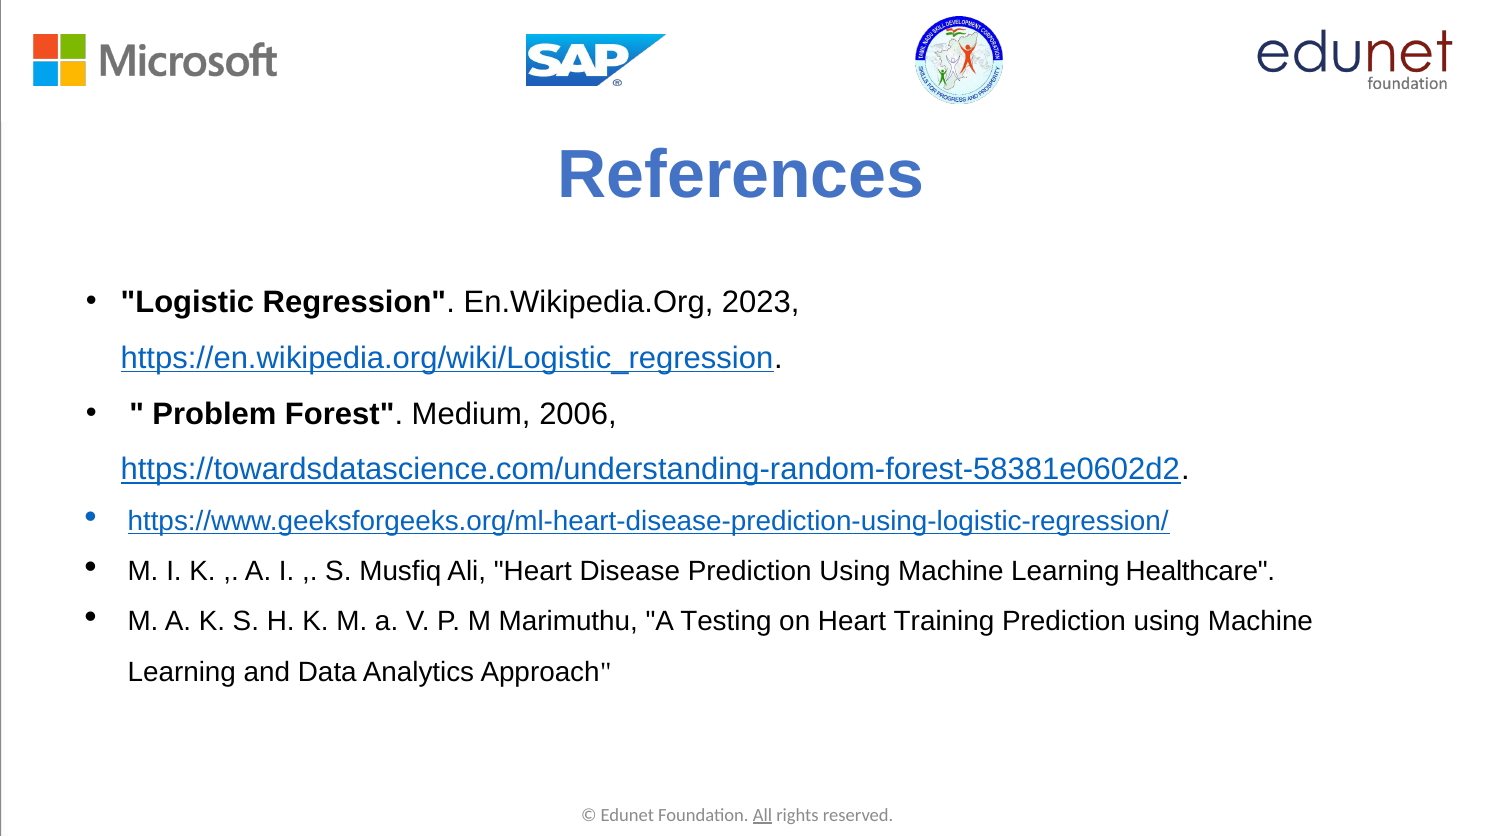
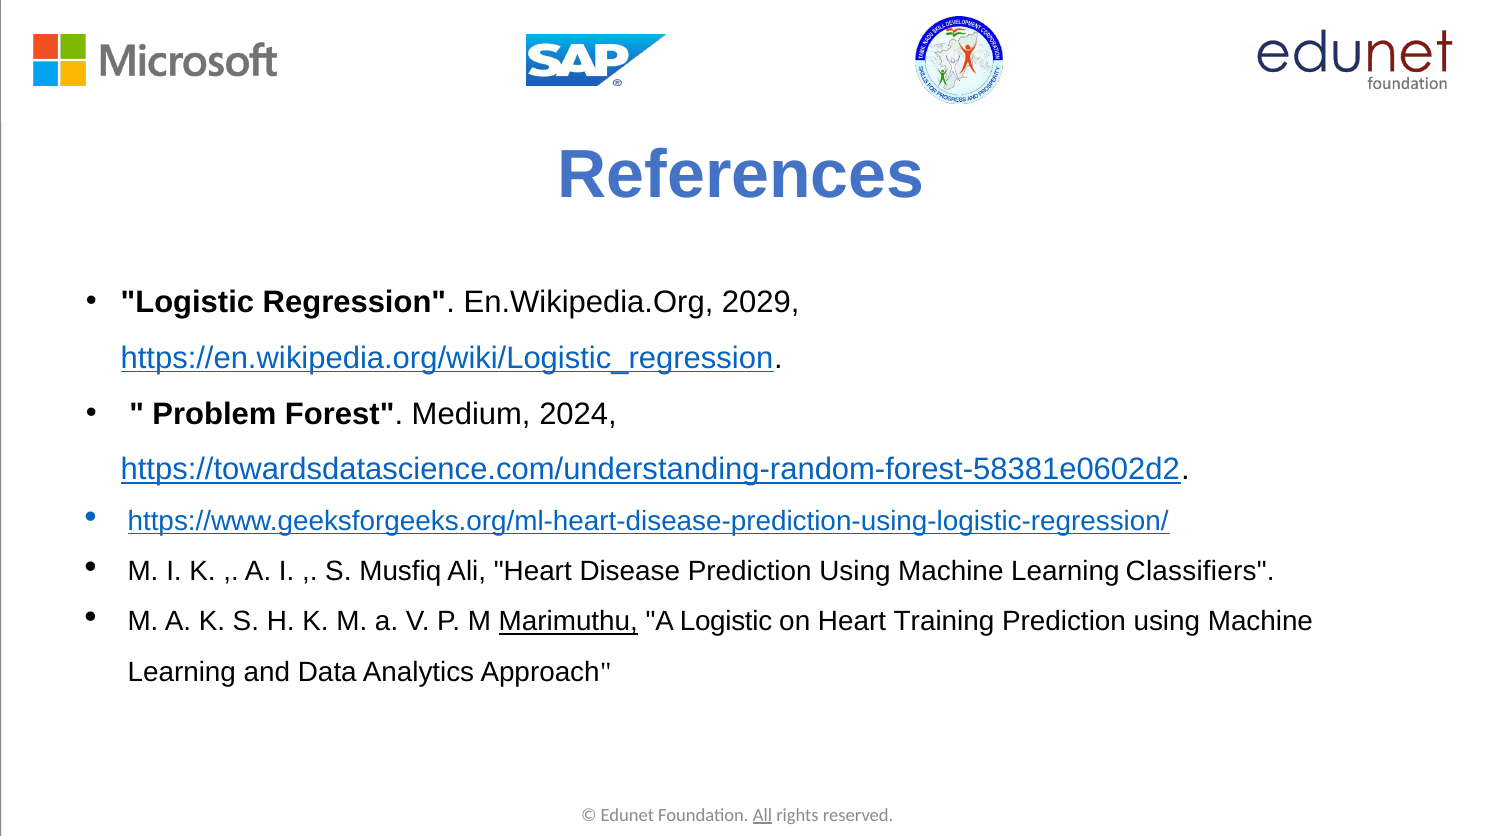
2023: 2023 -> 2029
2006: 2006 -> 2024
Healthcare: Healthcare -> Classifiers
Marimuthu underline: none -> present
A Testing: Testing -> Logistic
